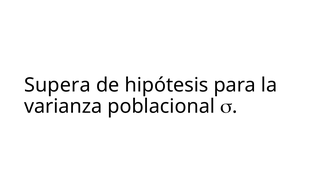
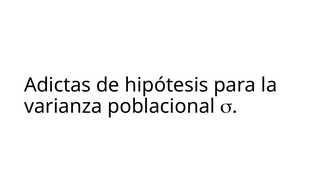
Supera: Supera -> Adictas
